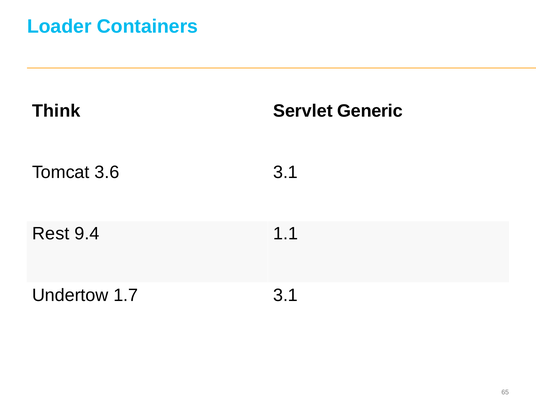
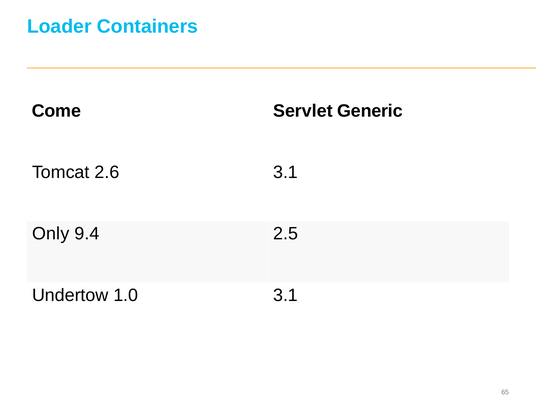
Think: Think -> Come
3.6: 3.6 -> 2.6
Rest: Rest -> Only
1.1: 1.1 -> 2.5
1.7: 1.7 -> 1.0
